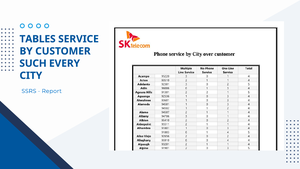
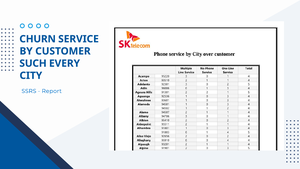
TABLES: TABLES -> CHURN
